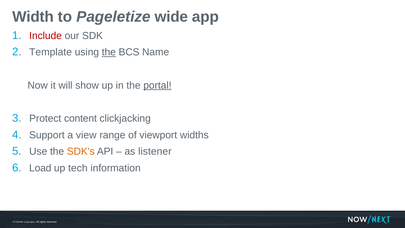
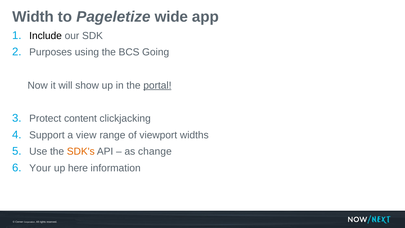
Include colour: red -> black
Template: Template -> Purposes
the at (109, 52) underline: present -> none
Name: Name -> Going
listener: listener -> change
Load: Load -> Your
tech: tech -> here
